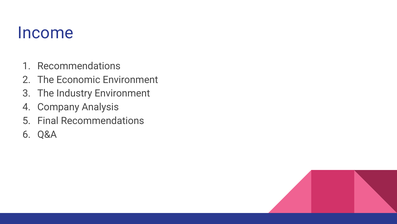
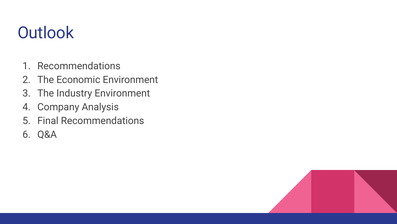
Income: Income -> Outlook
